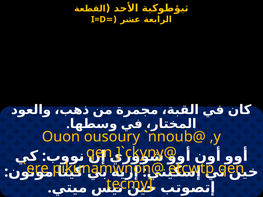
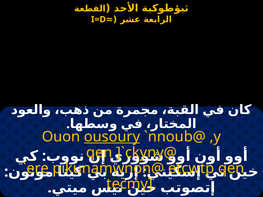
ousoury underline: none -> present
